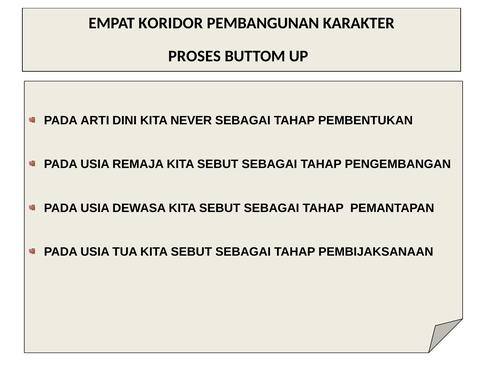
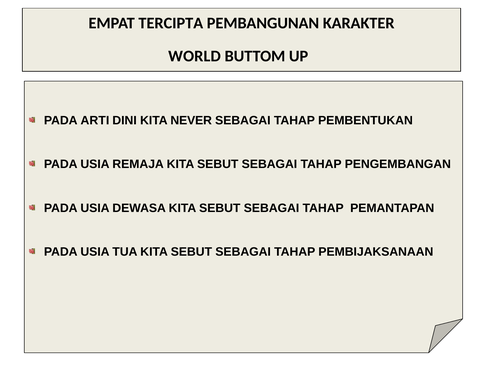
KORIDOR: KORIDOR -> TERCIPTA
PROSES: PROSES -> WORLD
